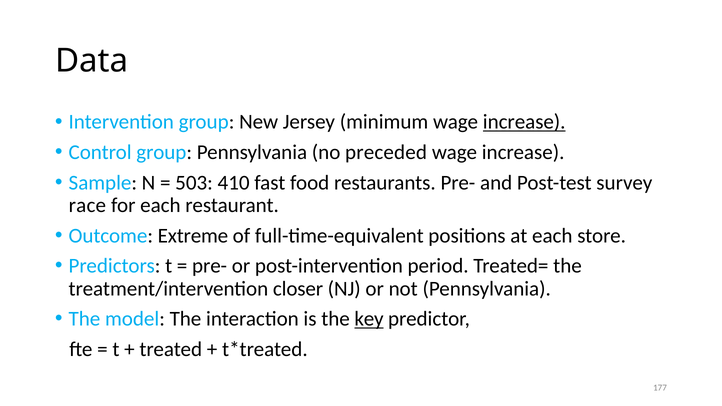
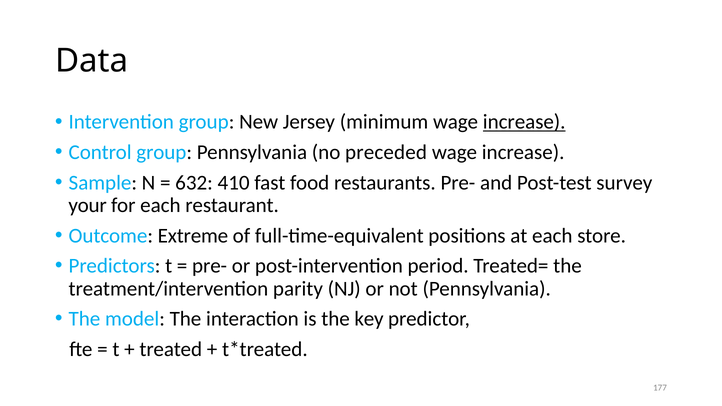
503: 503 -> 632
race: race -> your
closer: closer -> parity
key underline: present -> none
